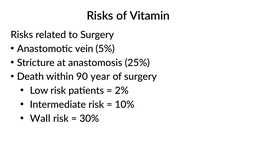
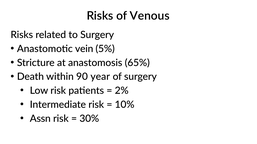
Vitamin: Vitamin -> Venous
25%: 25% -> 65%
Wall: Wall -> Assn
